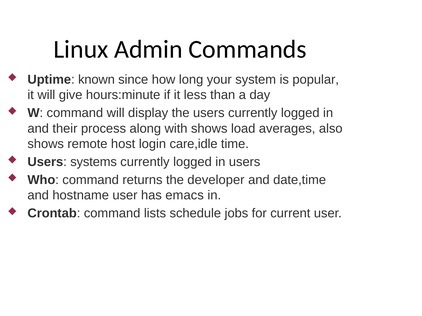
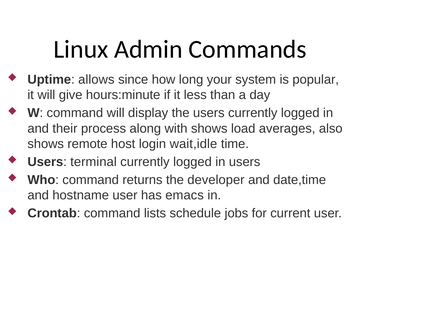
known: known -> allows
care,idle: care,idle -> wait,idle
systems: systems -> terminal
